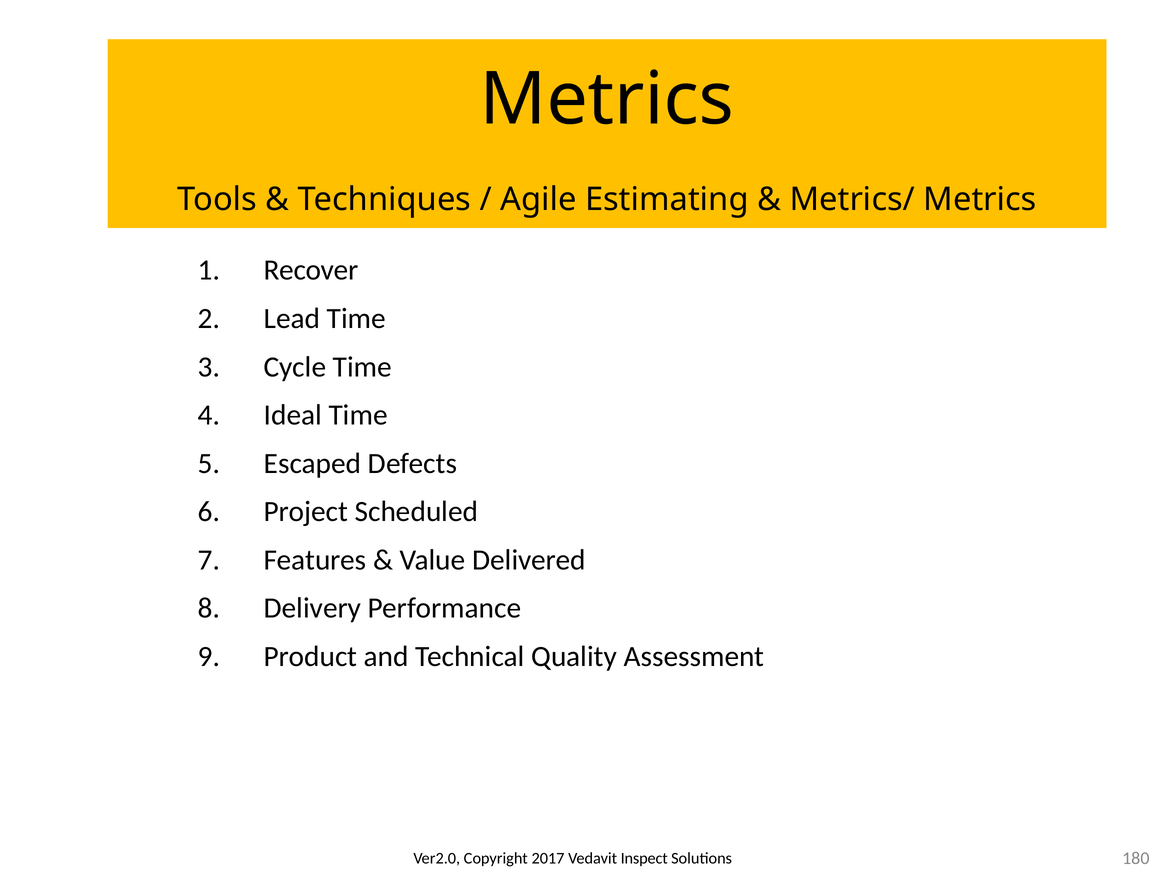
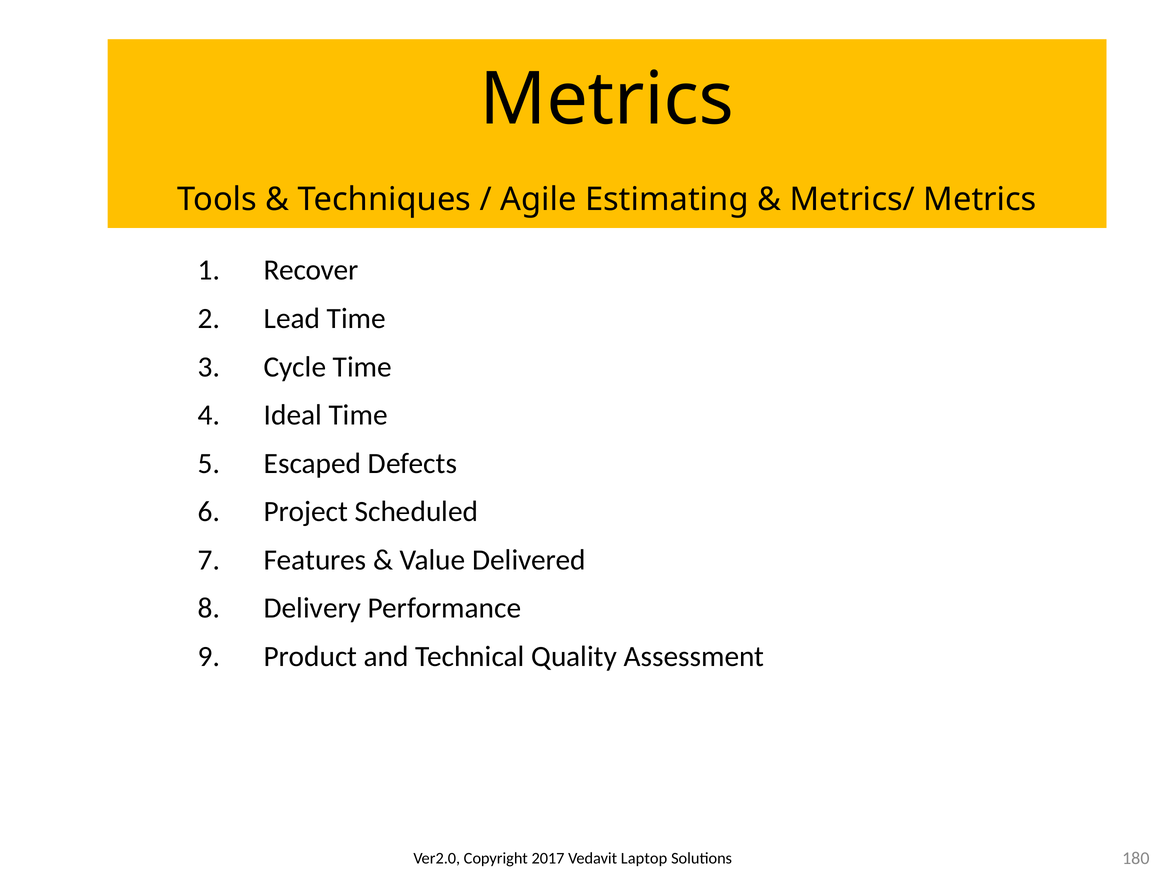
Inspect: Inspect -> Laptop
